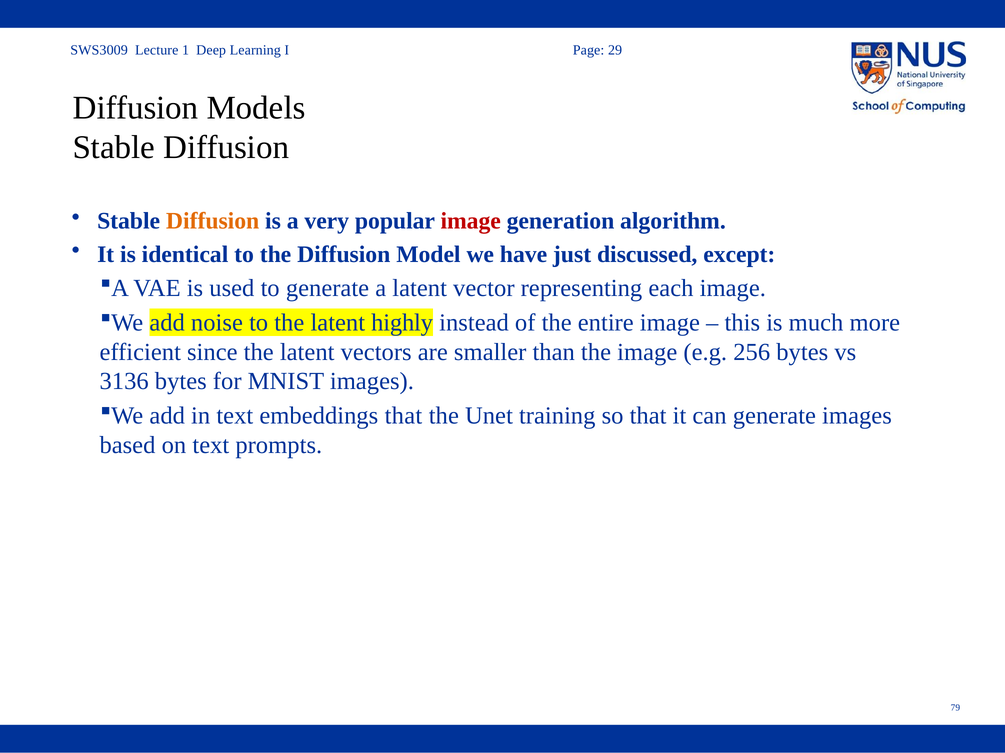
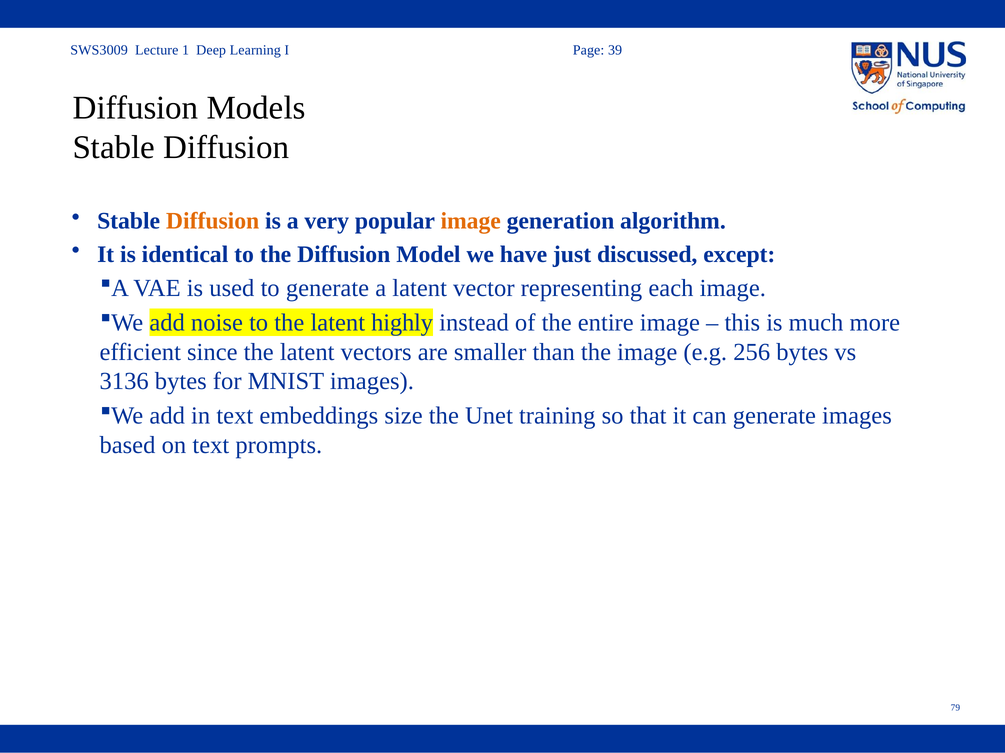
29: 29 -> 39
image at (471, 221) colour: red -> orange
embeddings that: that -> size
